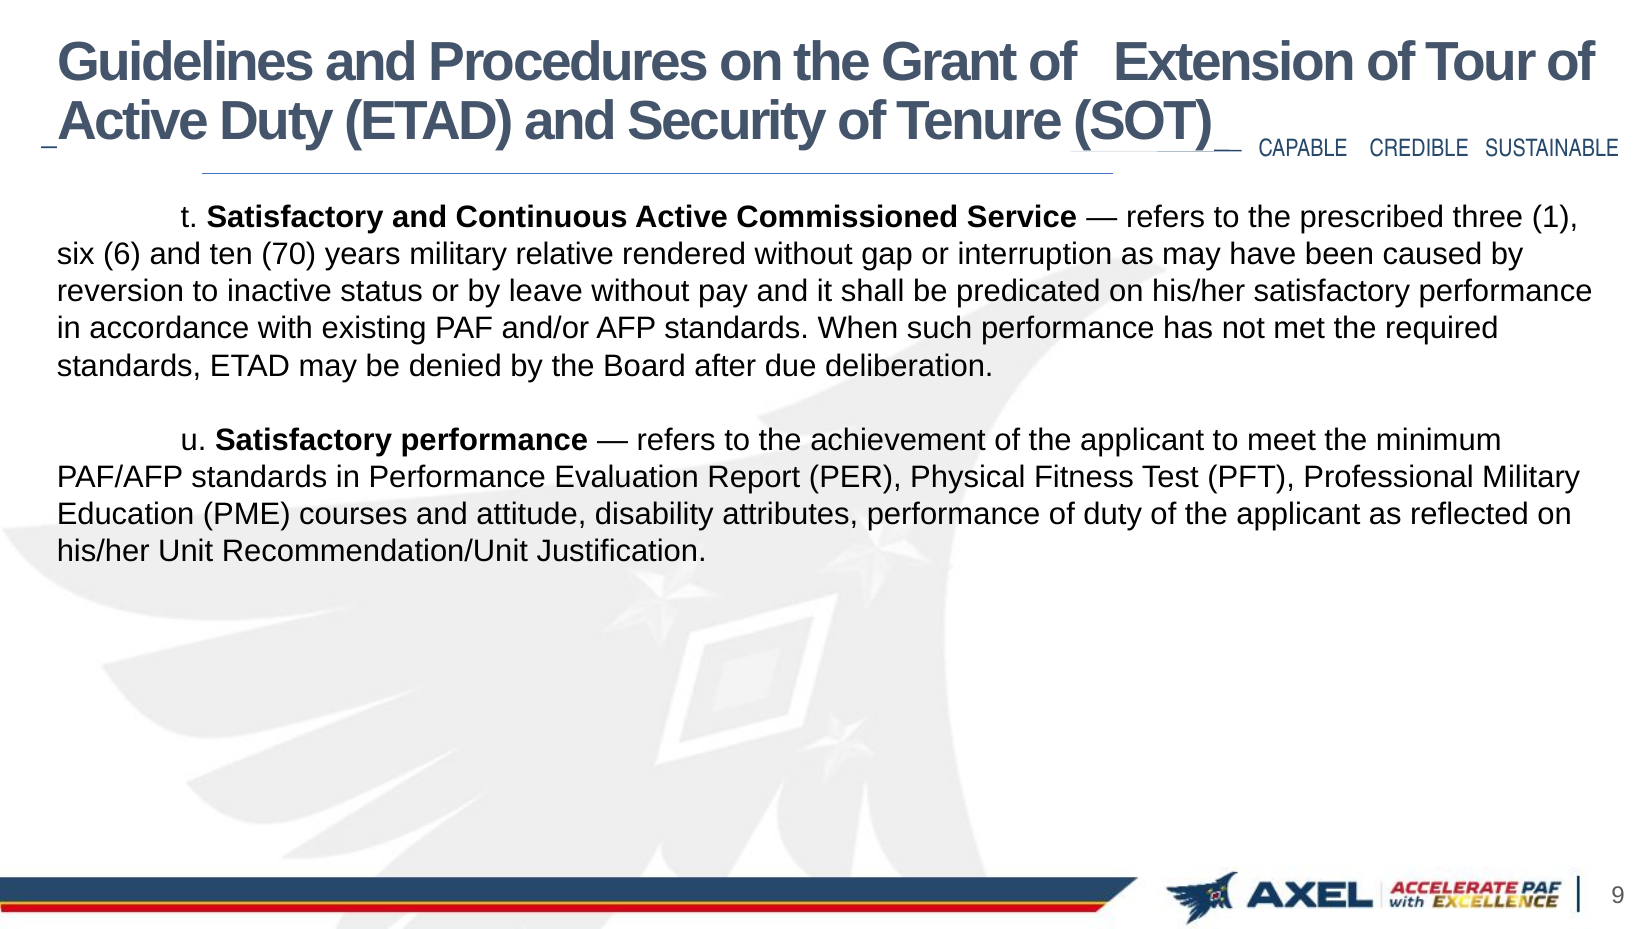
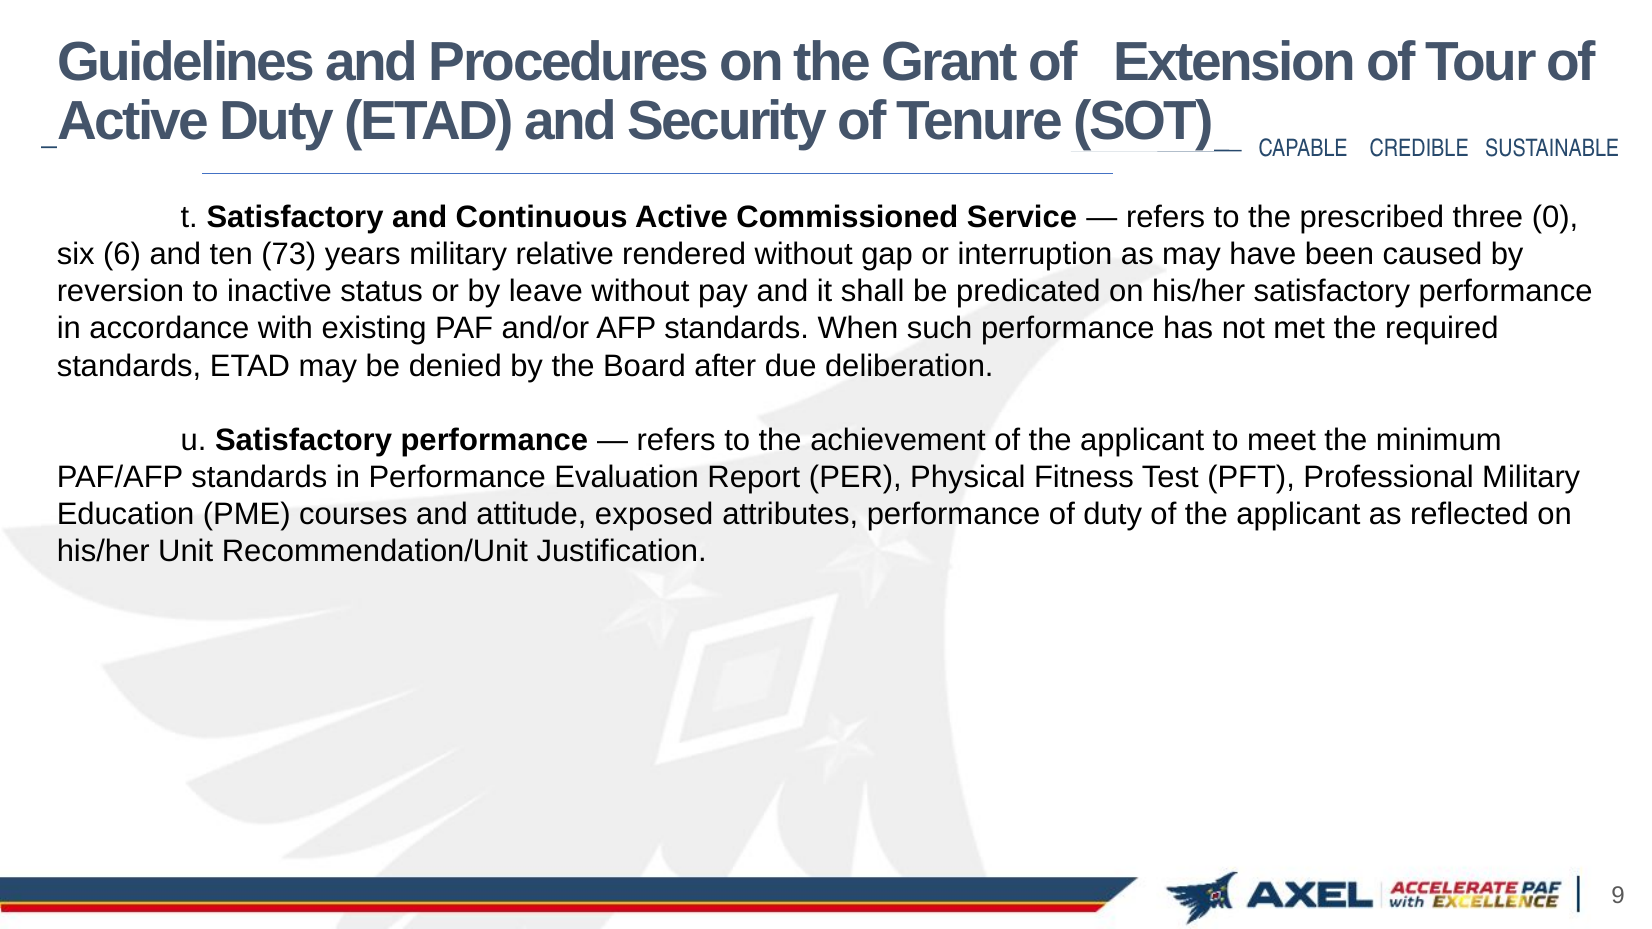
1: 1 -> 0
70: 70 -> 73
disability: disability -> exposed
